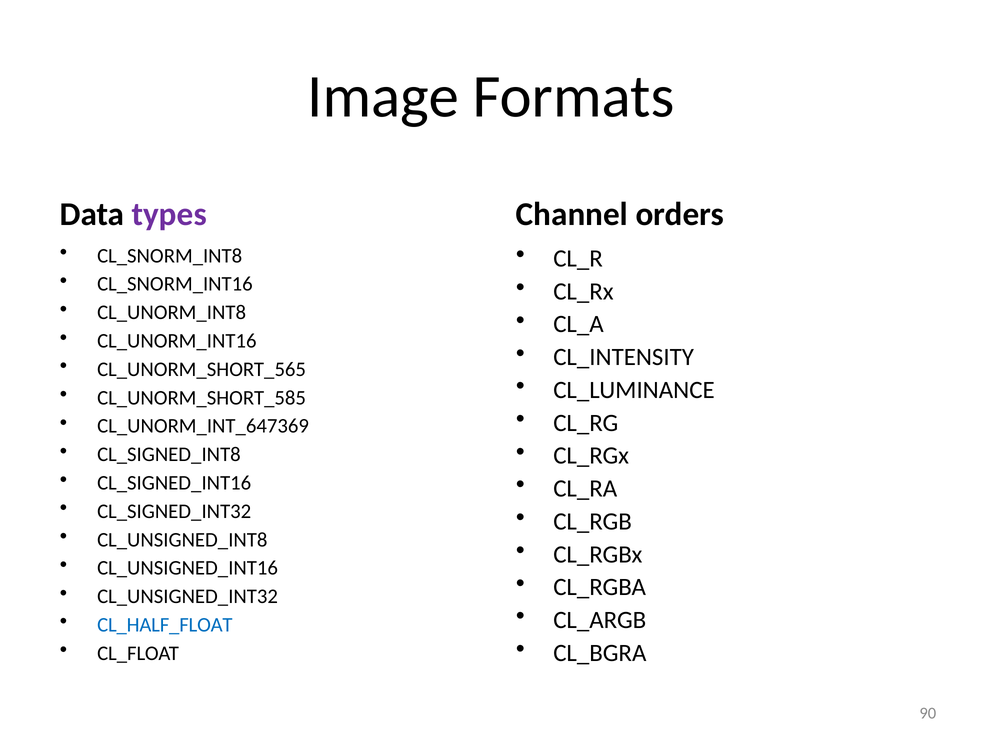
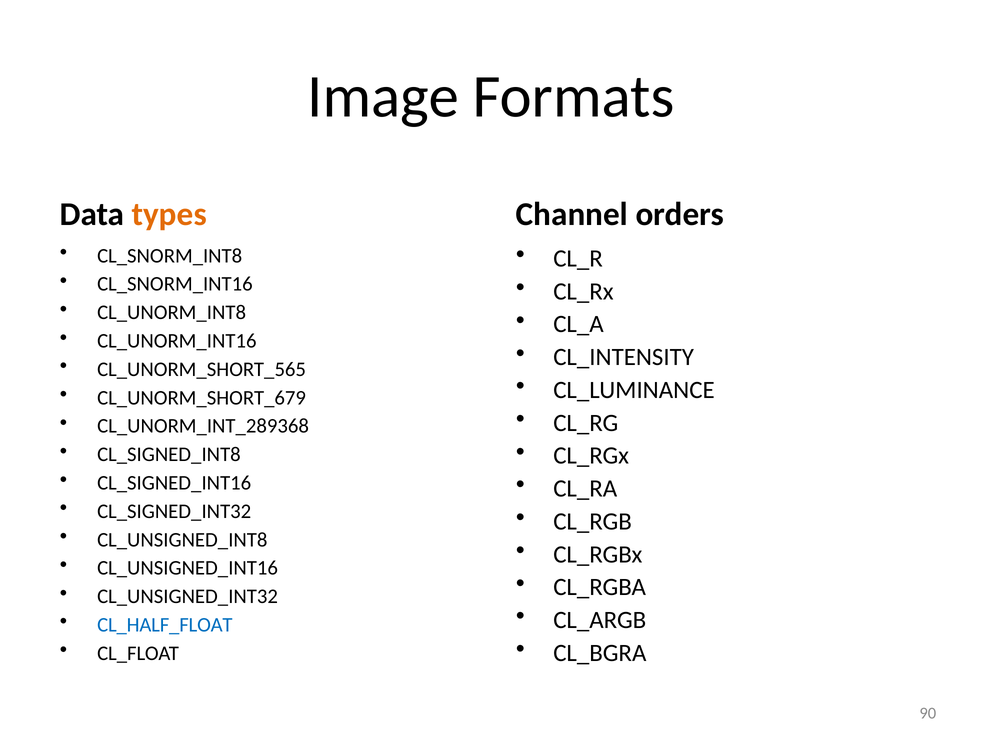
types colour: purple -> orange
CL_UNORM_SHORT_585: CL_UNORM_SHORT_585 -> CL_UNORM_SHORT_679
CL_UNORM_INT_647369: CL_UNORM_INT_647369 -> CL_UNORM_INT_289368
